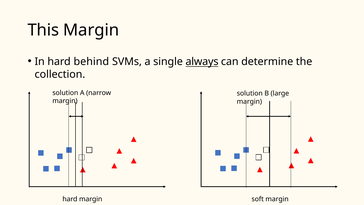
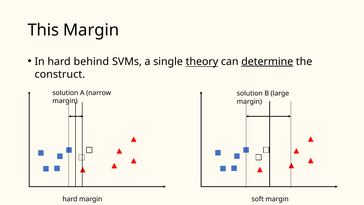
always: always -> theory
determine underline: none -> present
collection: collection -> construct
